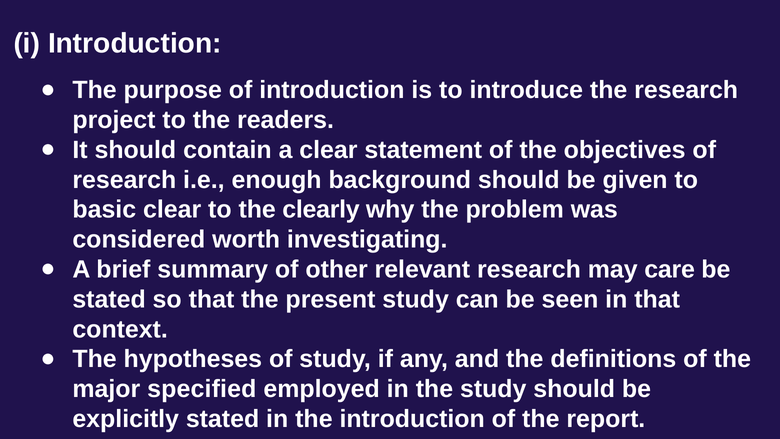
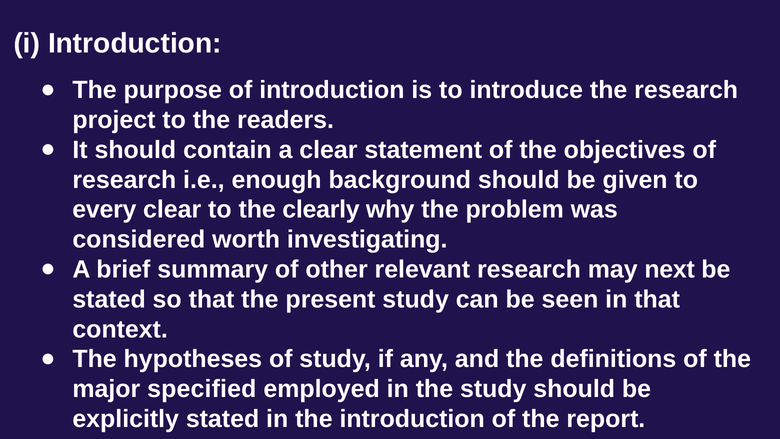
basic: basic -> every
care: care -> next
